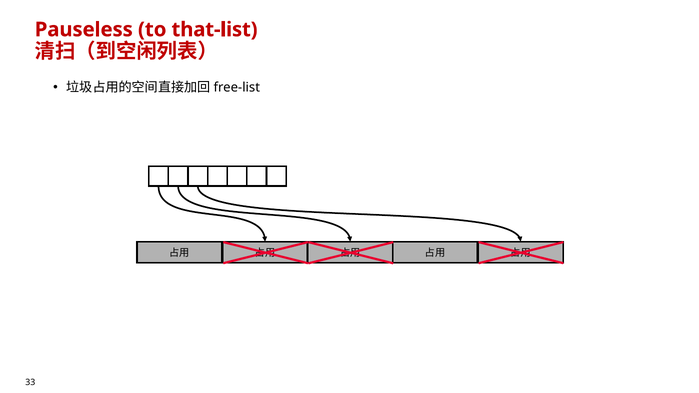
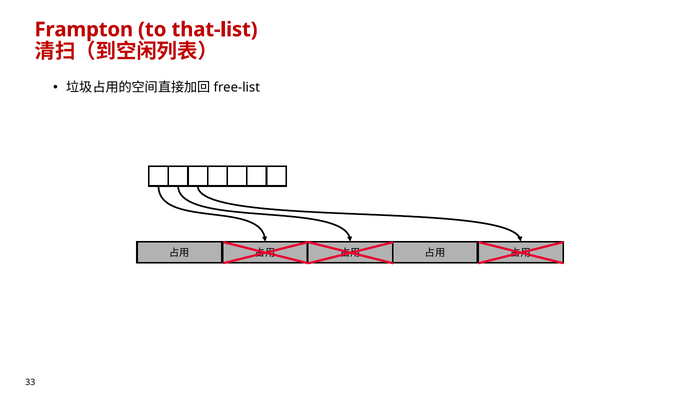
Pauseless: Pauseless -> Frampton
